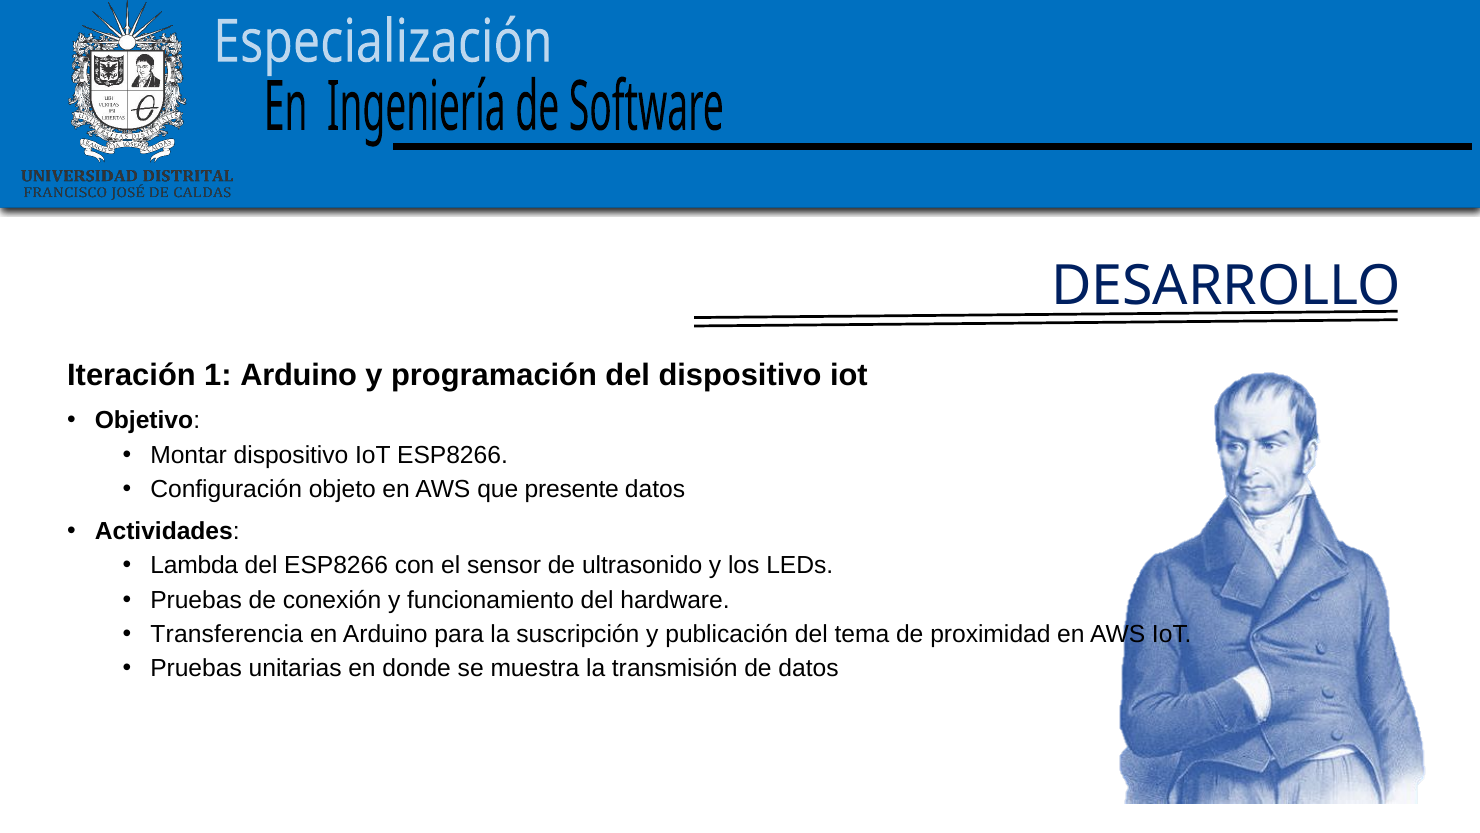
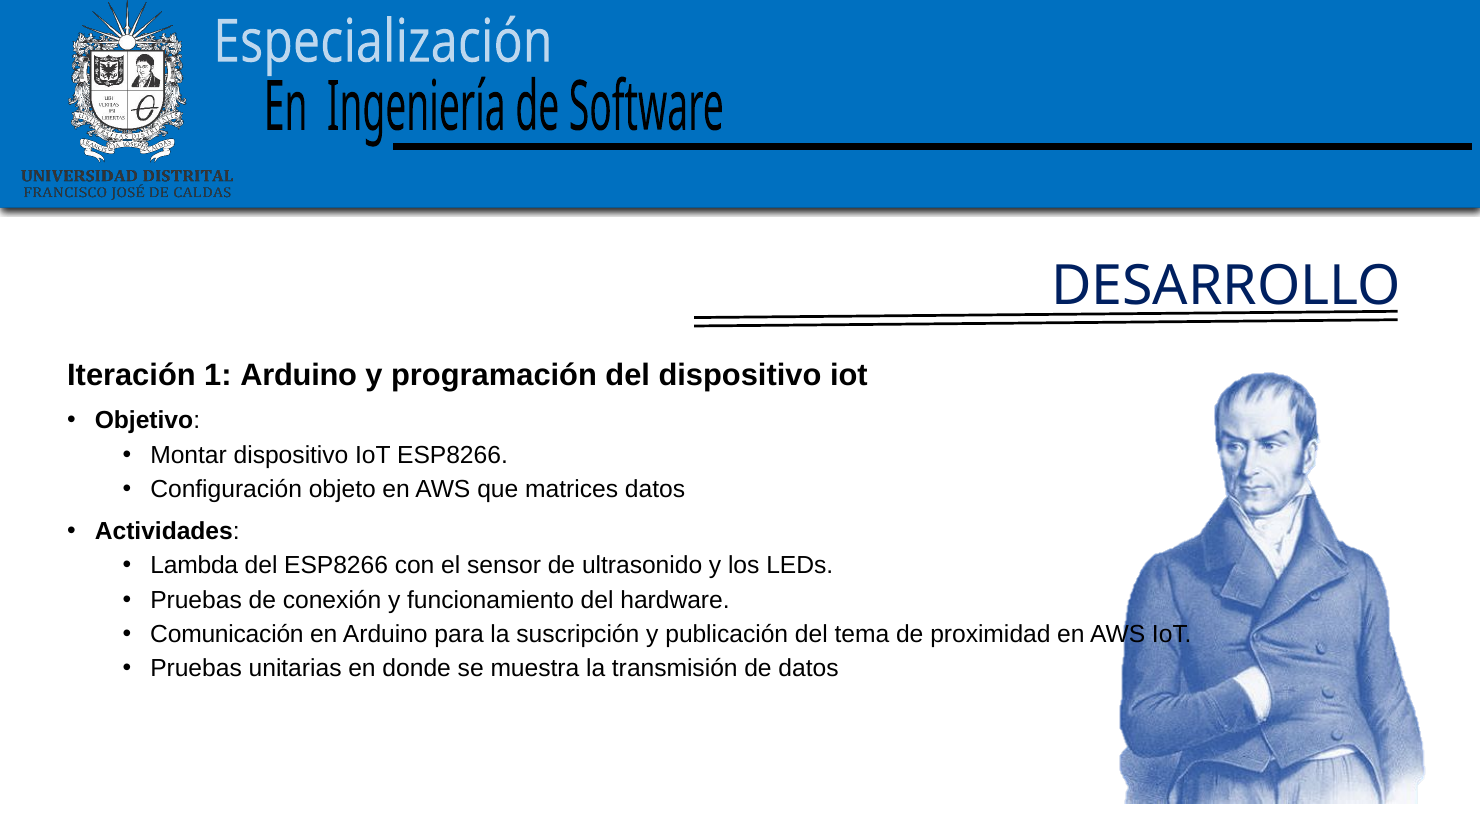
presente: presente -> matrices
Transferencia: Transferencia -> Comunicación
